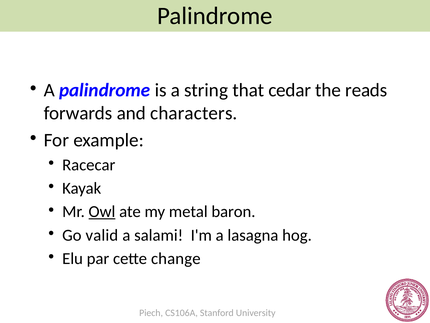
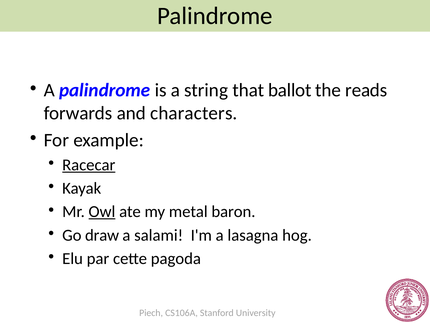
cedar: cedar -> ballot
Racecar underline: none -> present
valid: valid -> draw
change: change -> pagoda
